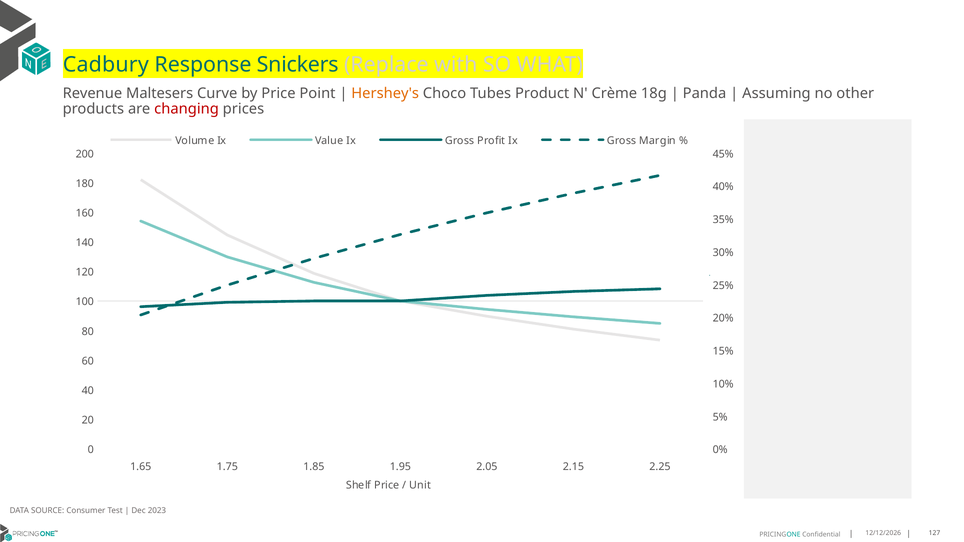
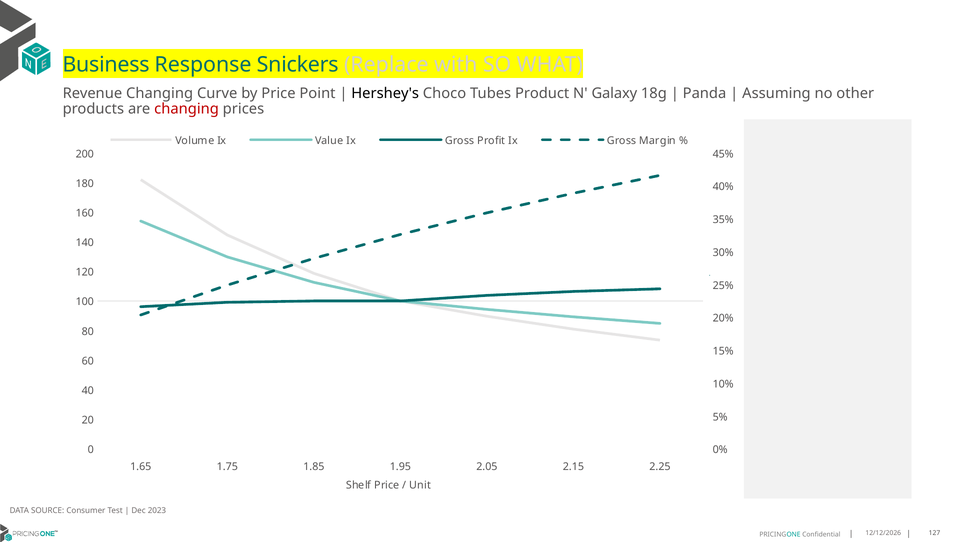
Cadbury: Cadbury -> Business
Revenue Maltesers: Maltesers -> Changing
Hershey's colour: orange -> black
Crème: Crème -> Galaxy
